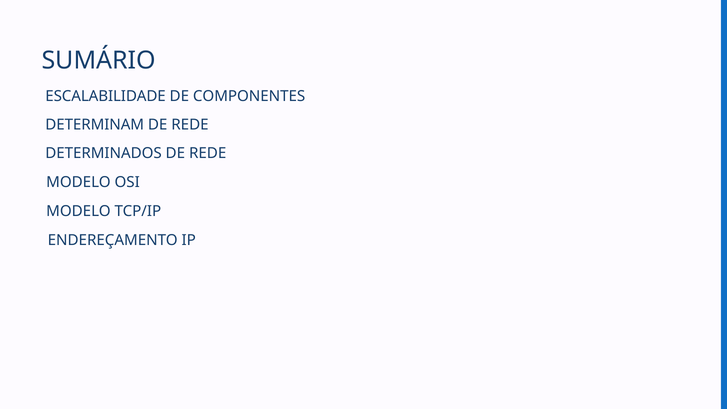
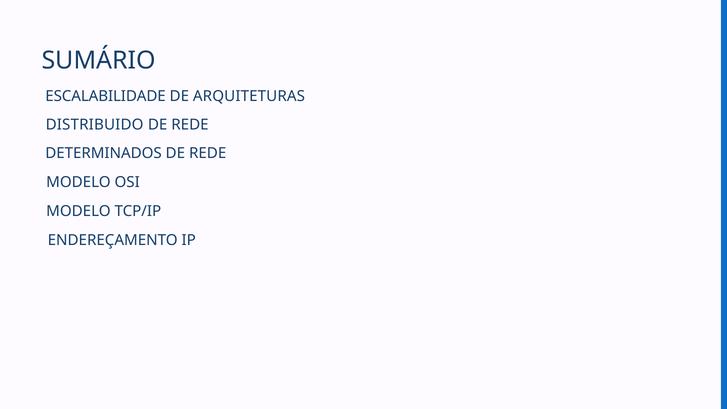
COMPONENTES: COMPONENTES -> ARQUITETURAS
DETERMINAM: DETERMINAM -> DISTRIBUIDO
